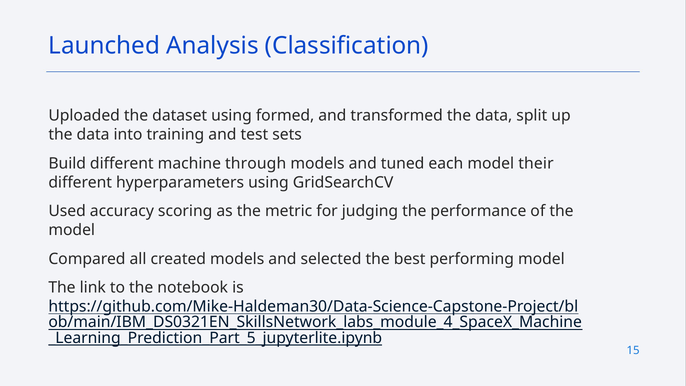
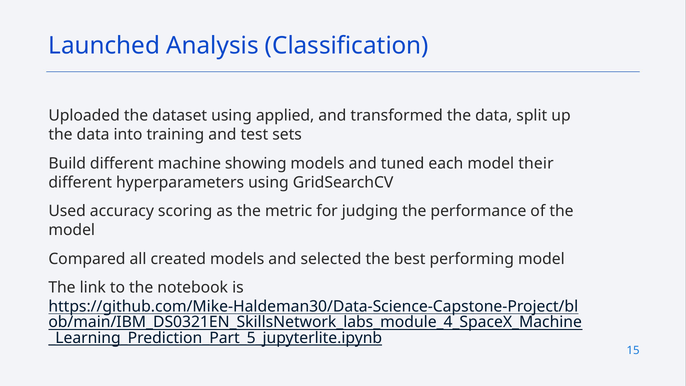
formed: formed -> applied
through: through -> showing
